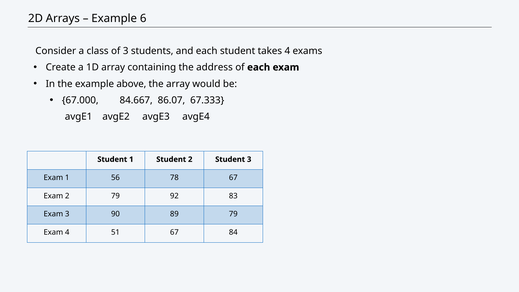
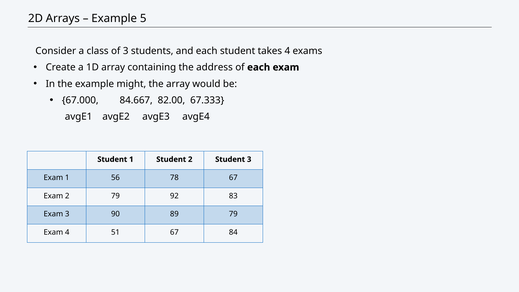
6: 6 -> 5
above: above -> might
86.07: 86.07 -> 82.00
